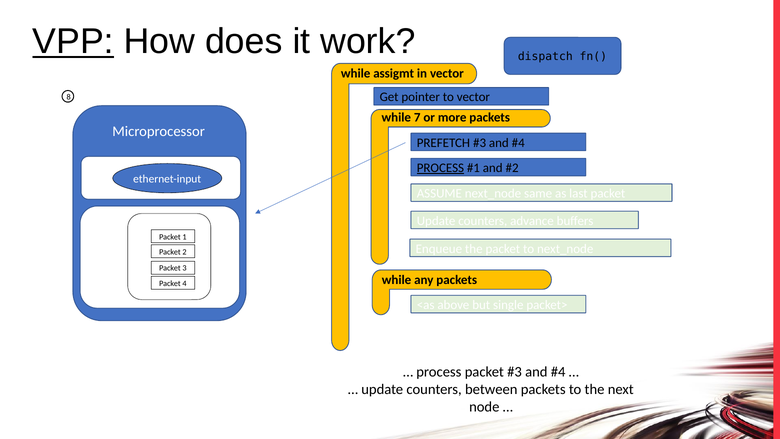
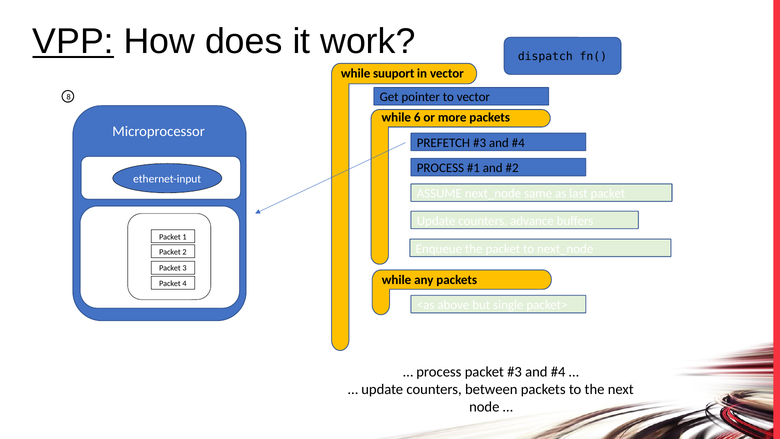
assigmt: assigmt -> suuport
7: 7 -> 6
PROCESS at (440, 168) underline: present -> none
